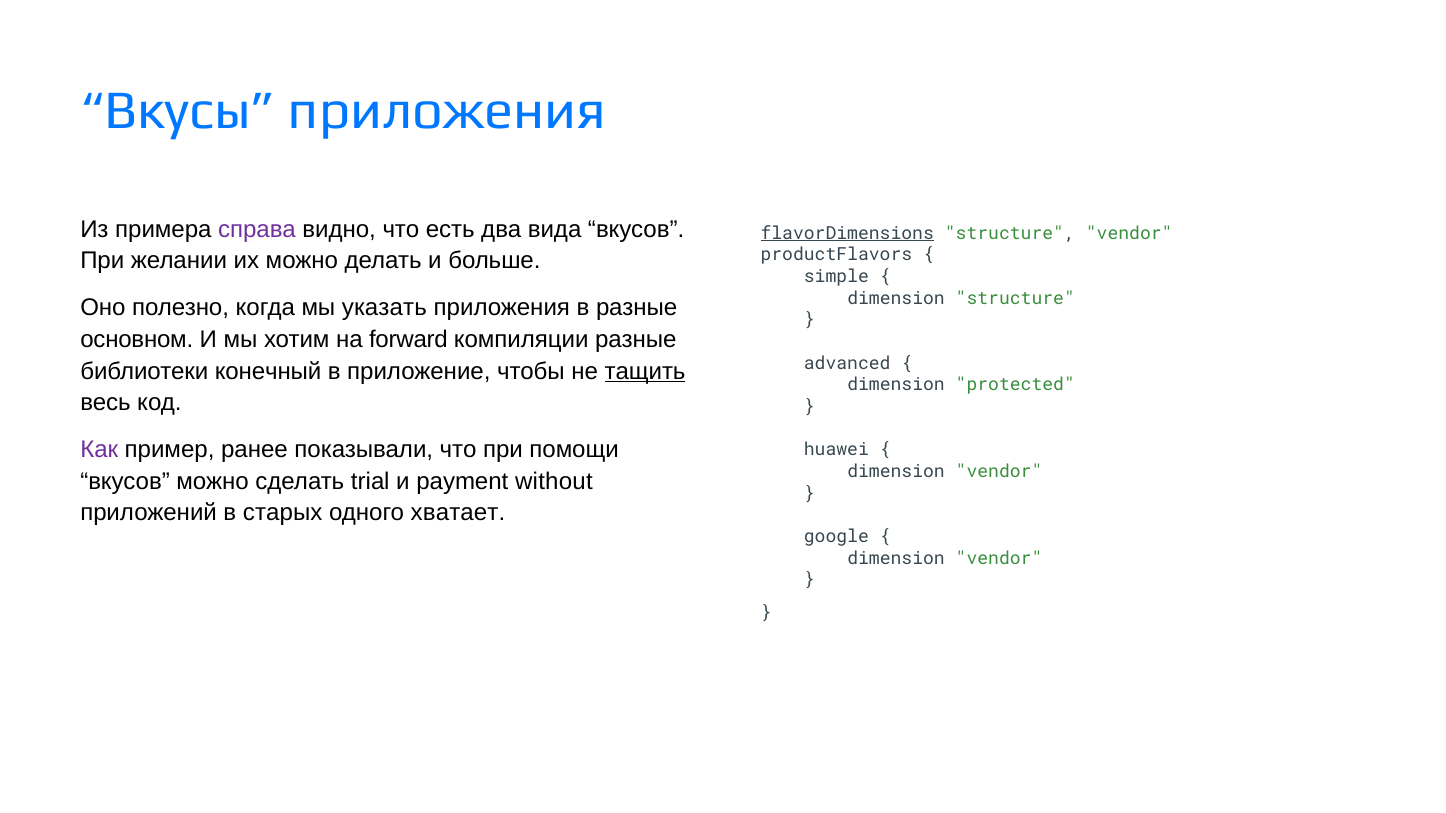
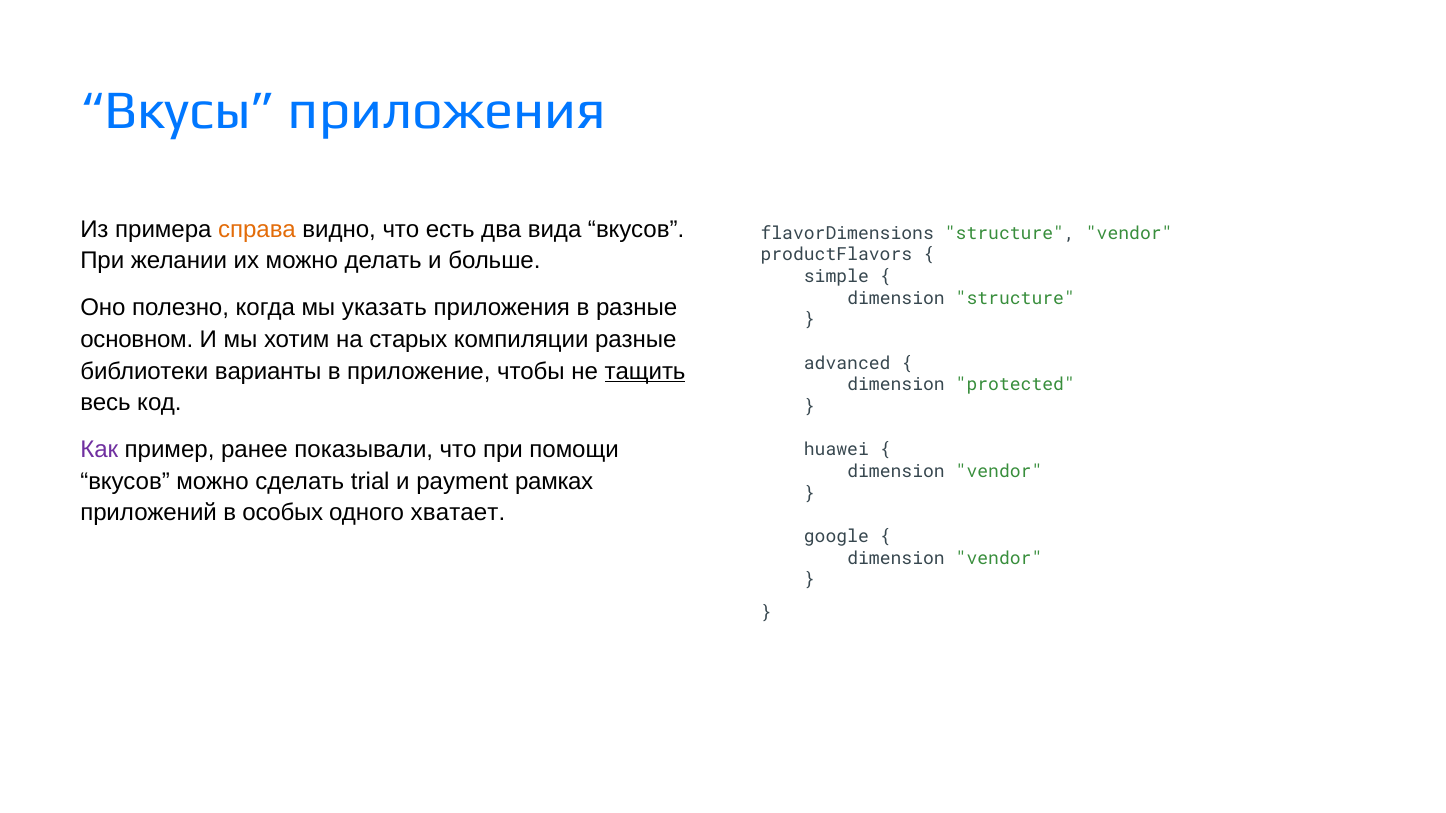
справа colour: purple -> orange
flavorDimensions underline: present -> none
forward: forward -> старых
конечный: конечный -> варианты
without: without -> рамках
старых: старых -> особых
